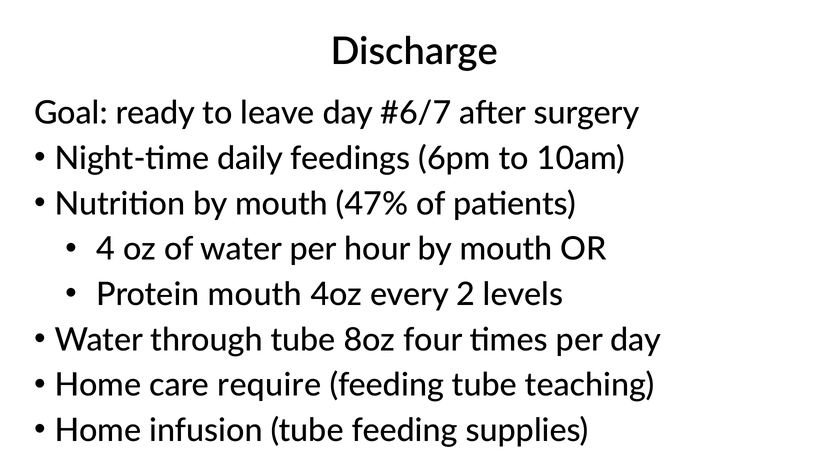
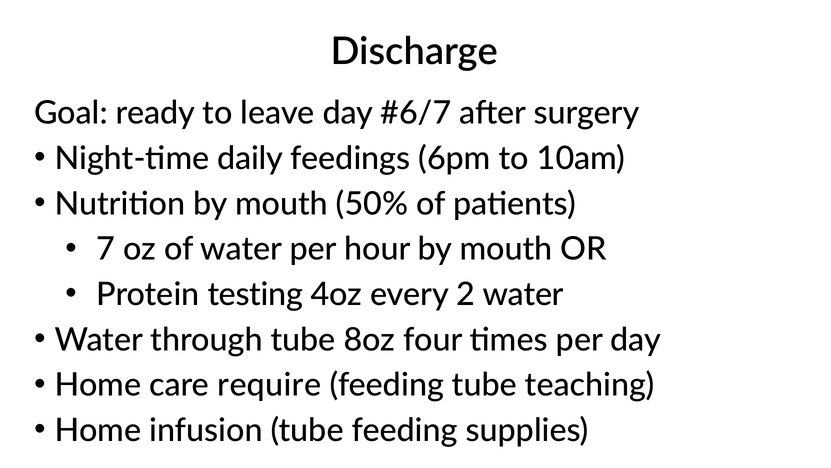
47%: 47% -> 50%
4: 4 -> 7
Protein mouth: mouth -> testing
2 levels: levels -> water
